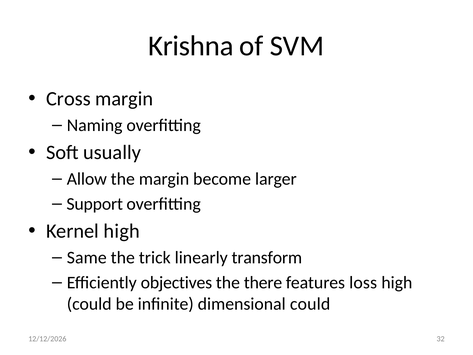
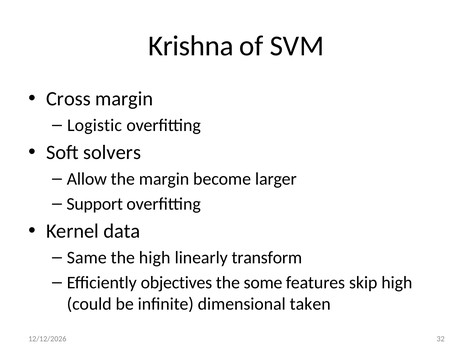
Naming: Naming -> Logistic
usually: usually -> solvers
Kernel high: high -> data
the trick: trick -> high
there: there -> some
loss: loss -> skip
dimensional could: could -> taken
